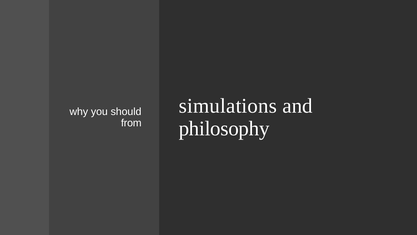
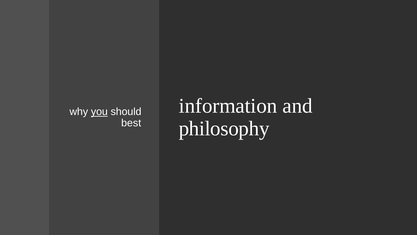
simulations: simulations -> information
you underline: none -> present
from: from -> best
